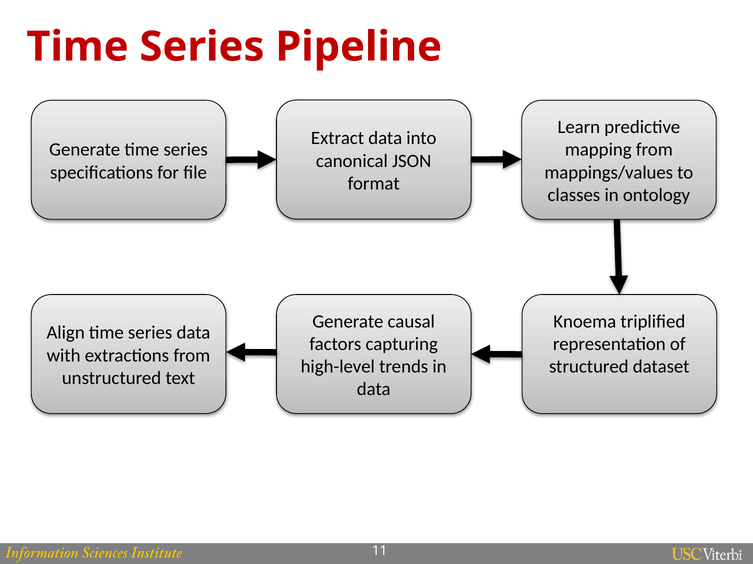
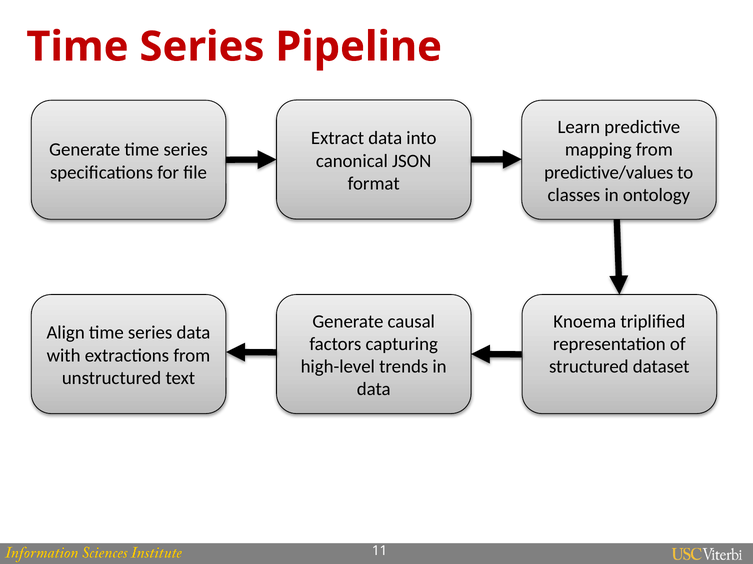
mappings/values: mappings/values -> predictive/values
